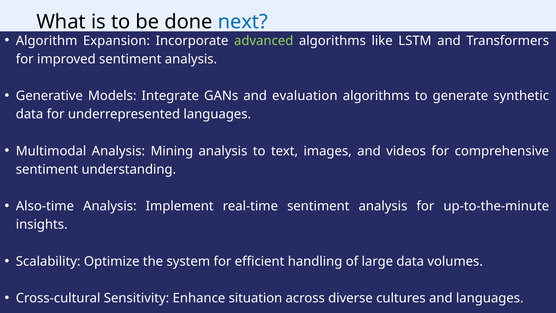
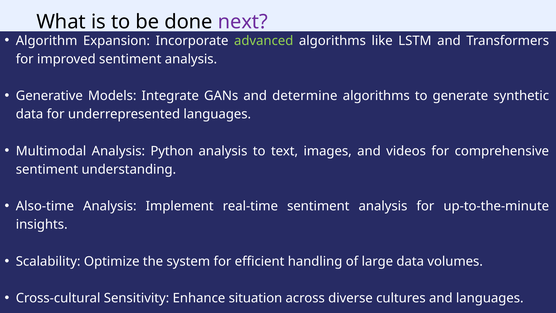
next colour: blue -> purple
evaluation: evaluation -> determine
Mining: Mining -> Python
